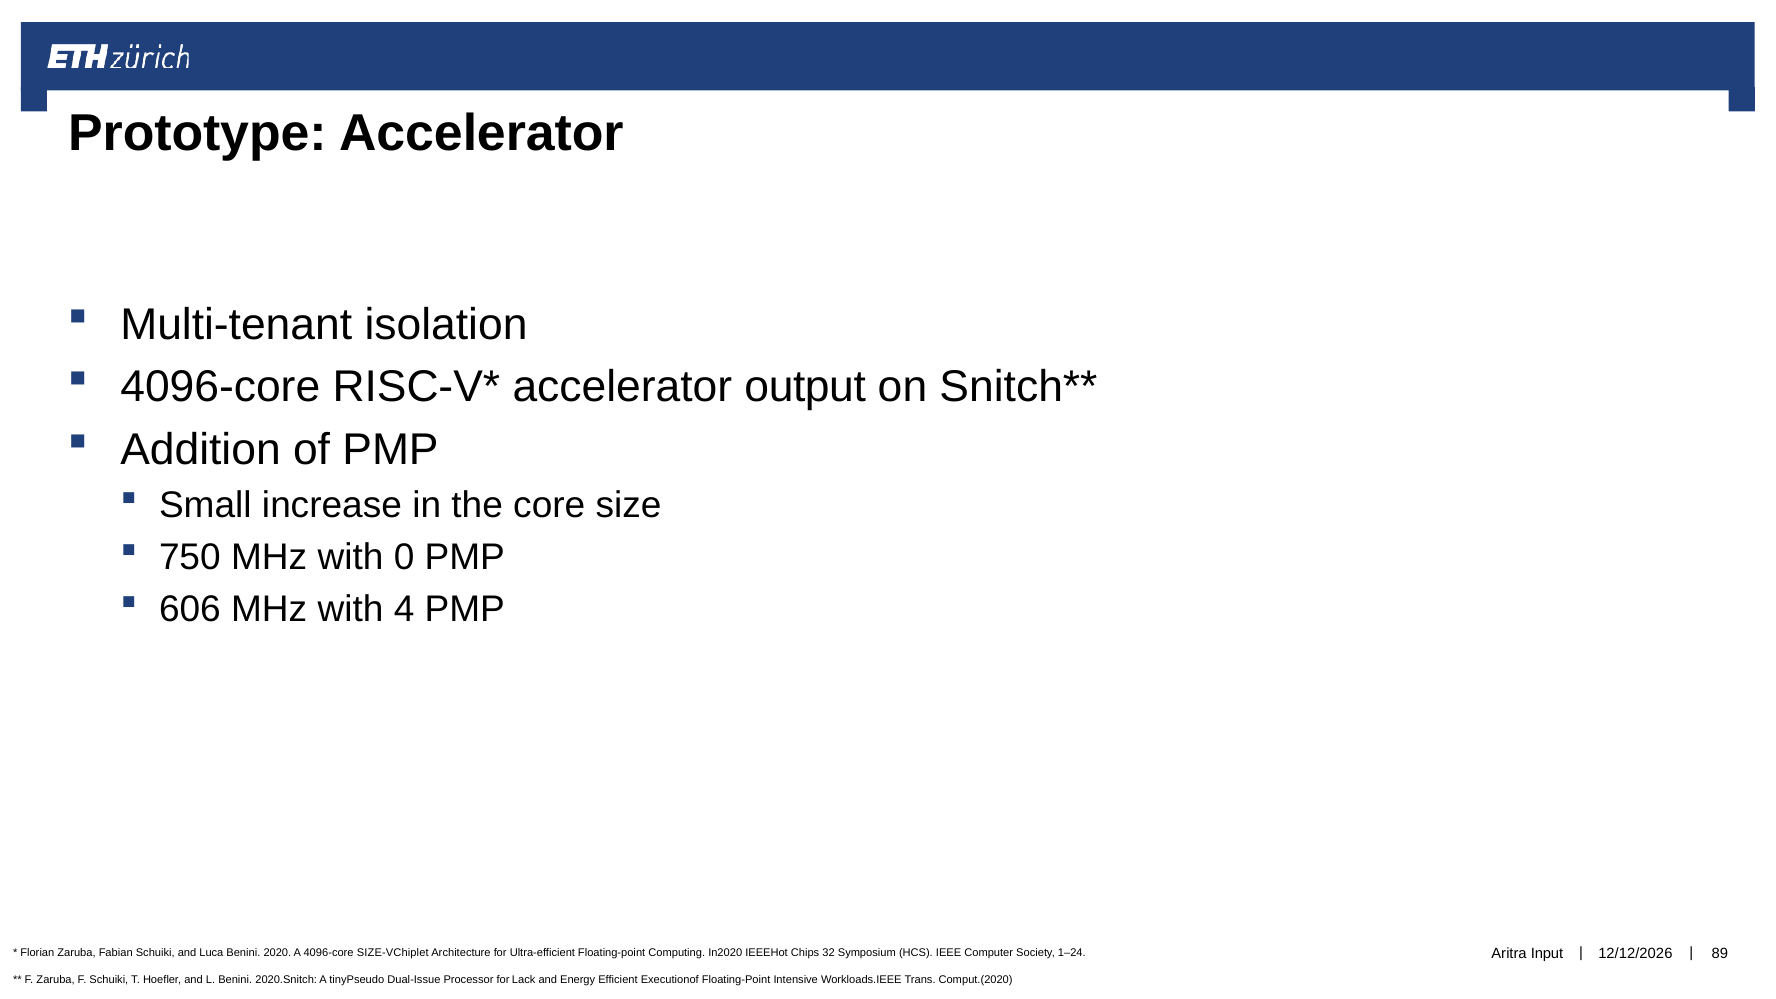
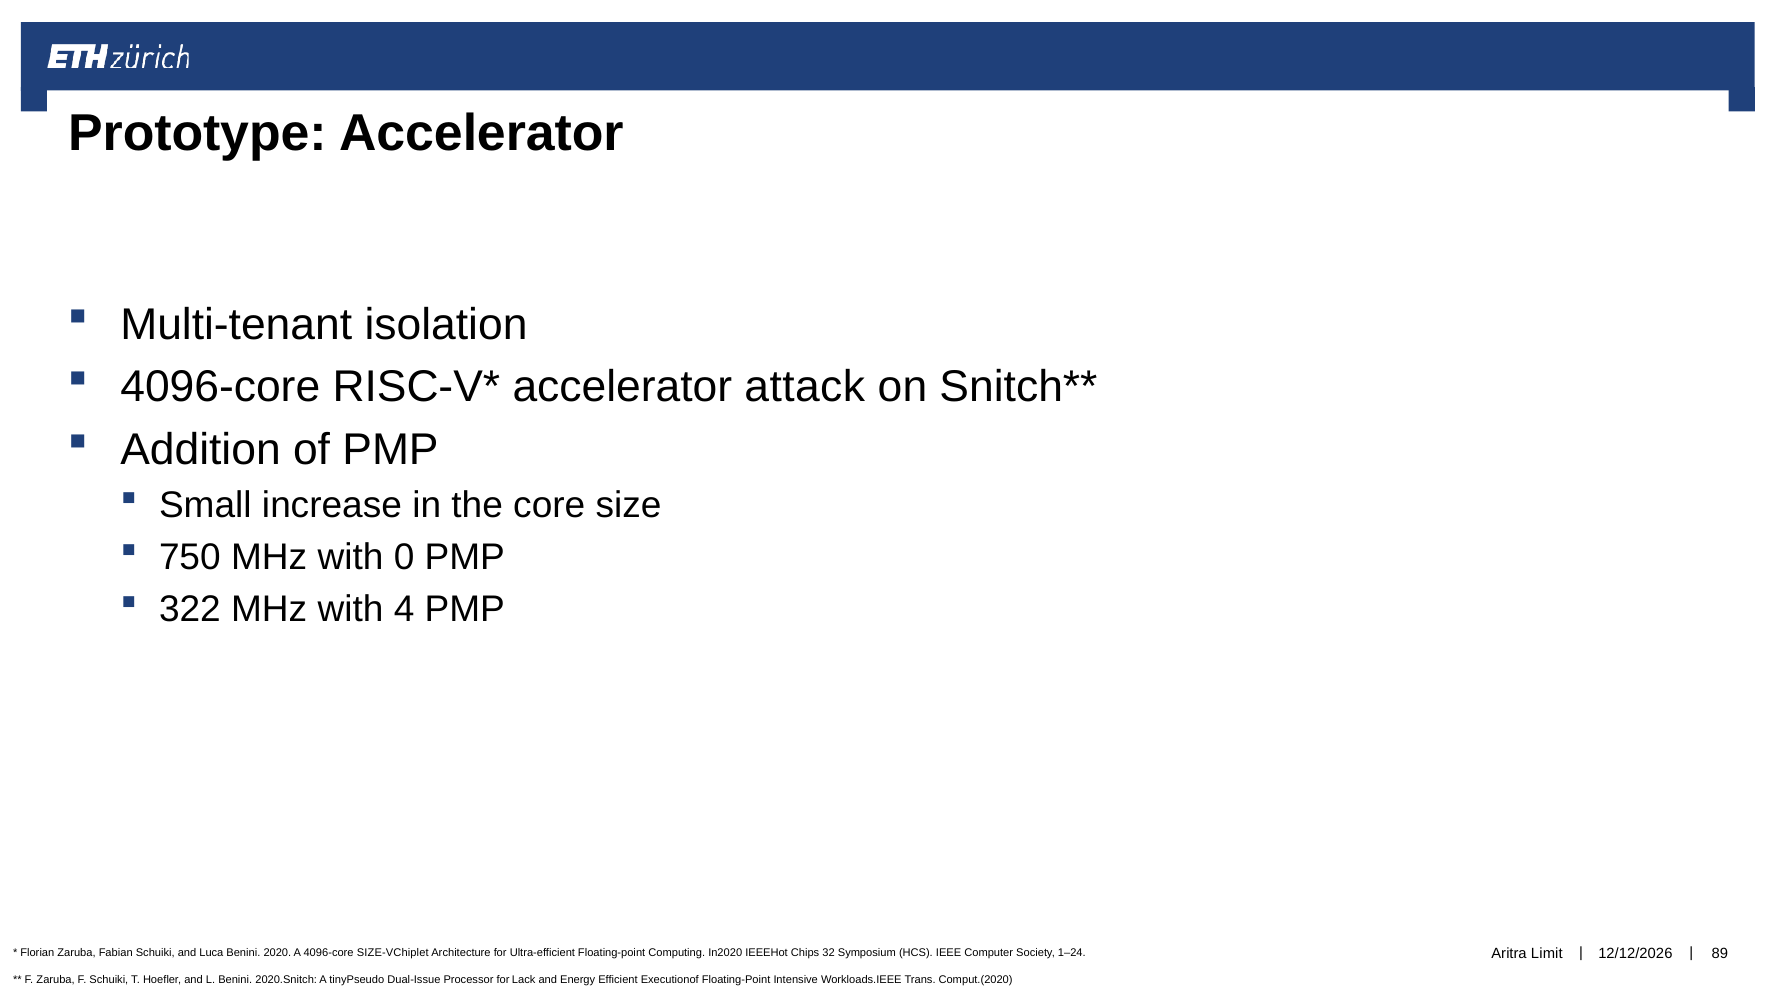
output: output -> attack
606: 606 -> 322
Input: Input -> Limit
